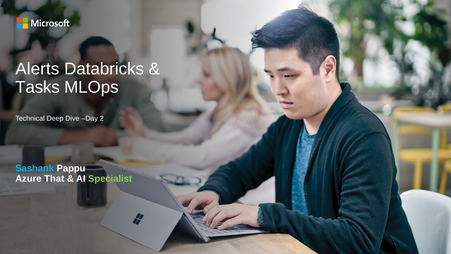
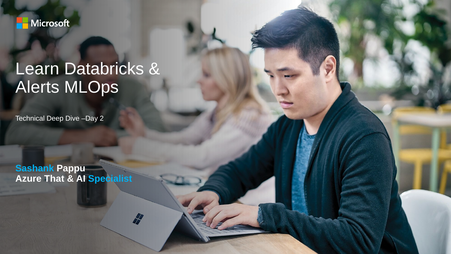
Alerts: Alerts -> Learn
Tasks: Tasks -> Alerts
Specialist colour: light green -> light blue
